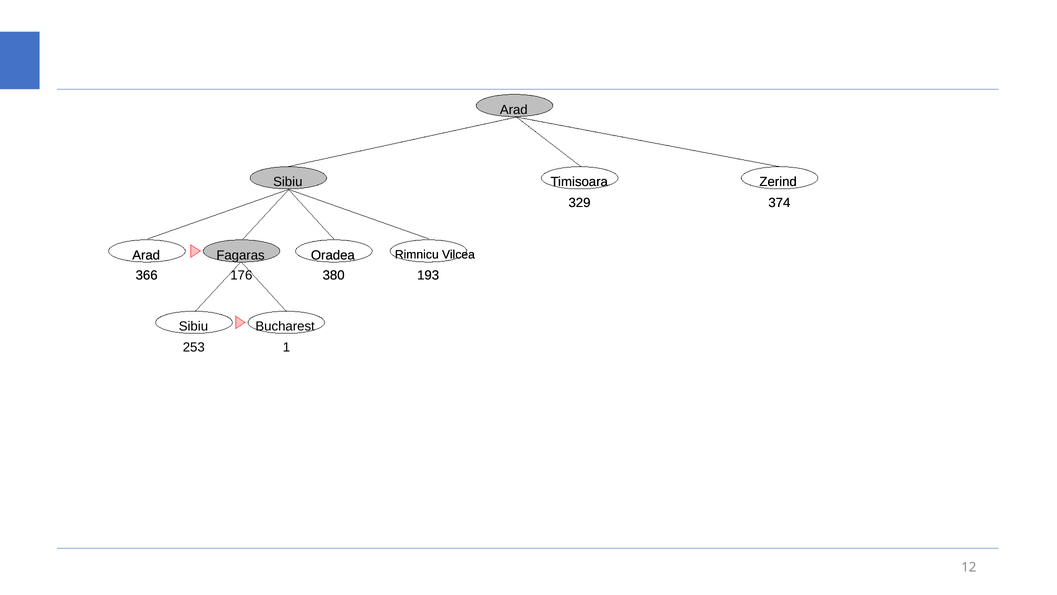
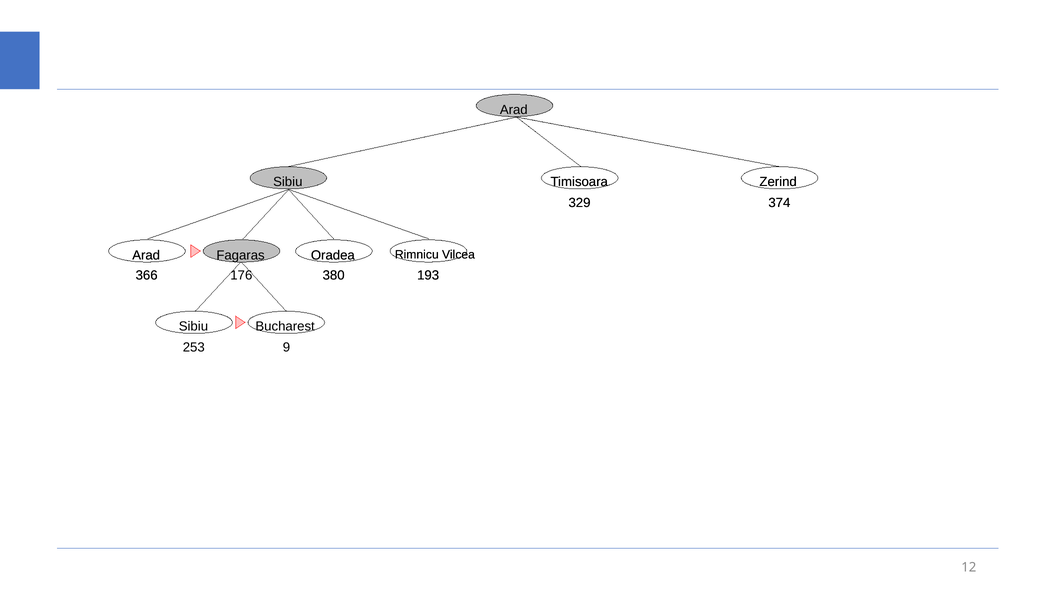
1: 1 -> 9
